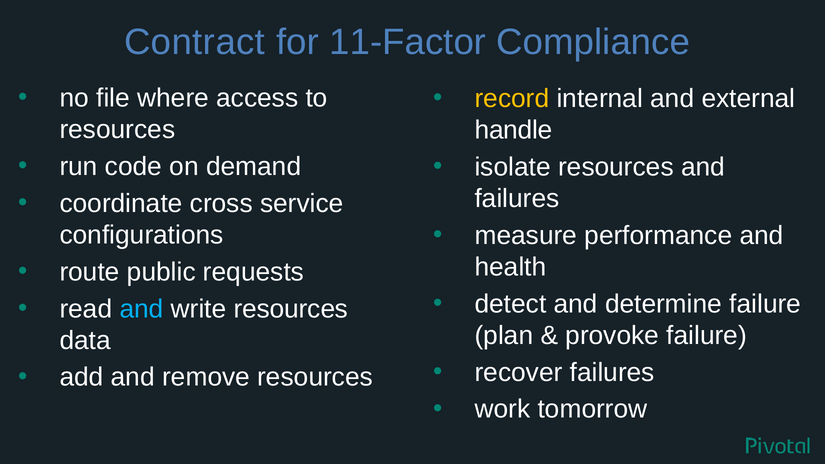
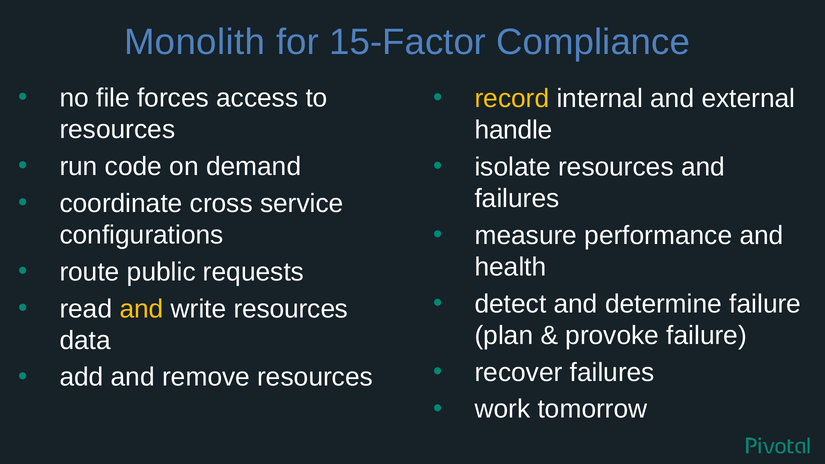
Contract: Contract -> Monolith
11-Factor: 11-Factor -> 15-Factor
where: where -> forces
and at (142, 309) colour: light blue -> yellow
